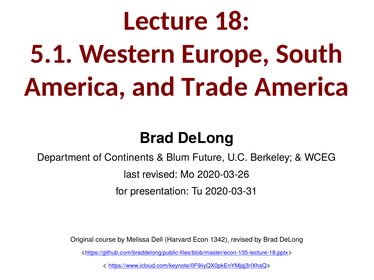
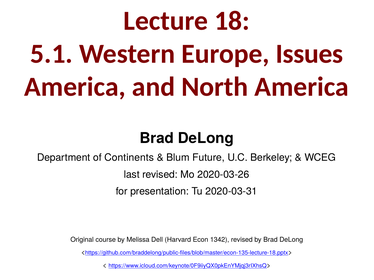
South: South -> Issues
Trade: Trade -> North
